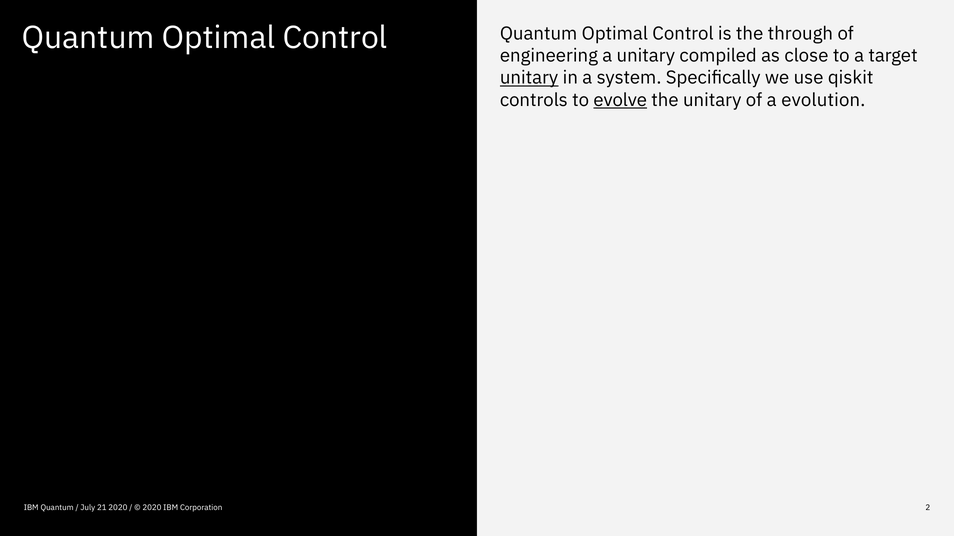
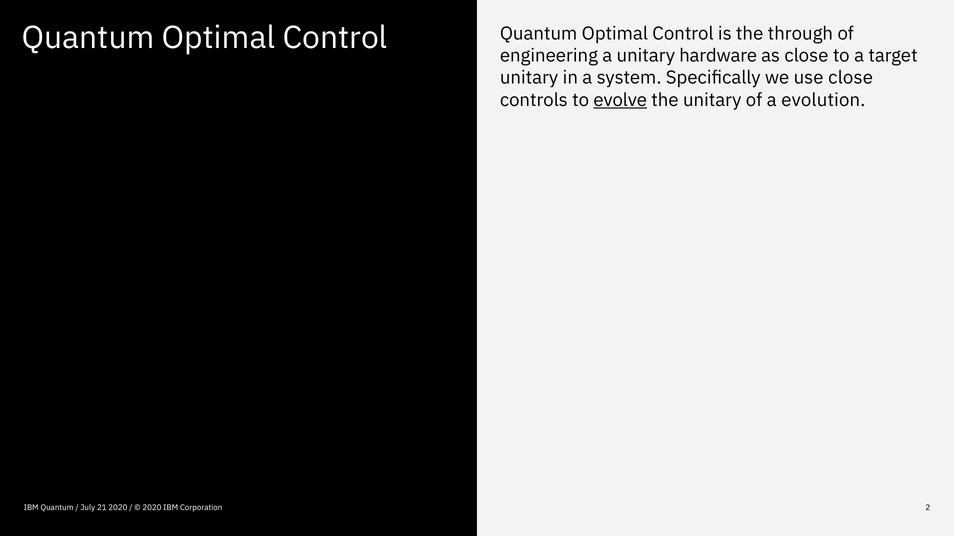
compiled: compiled -> hardware
unitary at (529, 78) underline: present -> none
use qiskit: qiskit -> close
